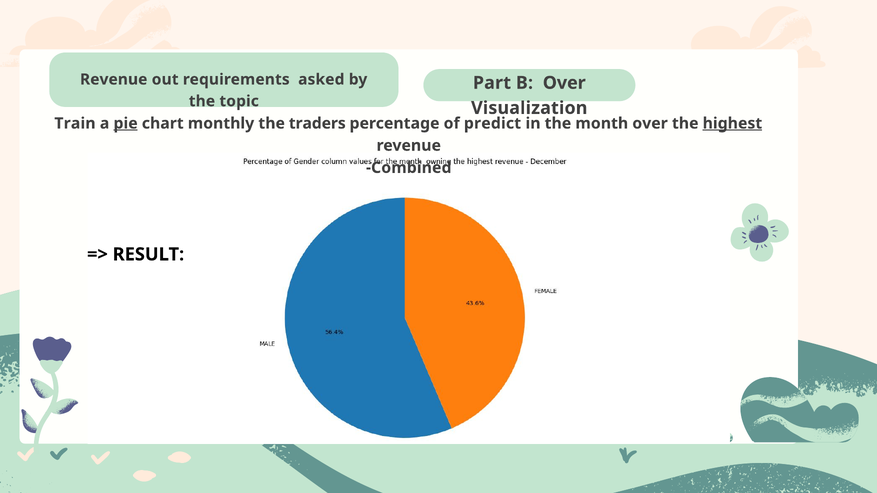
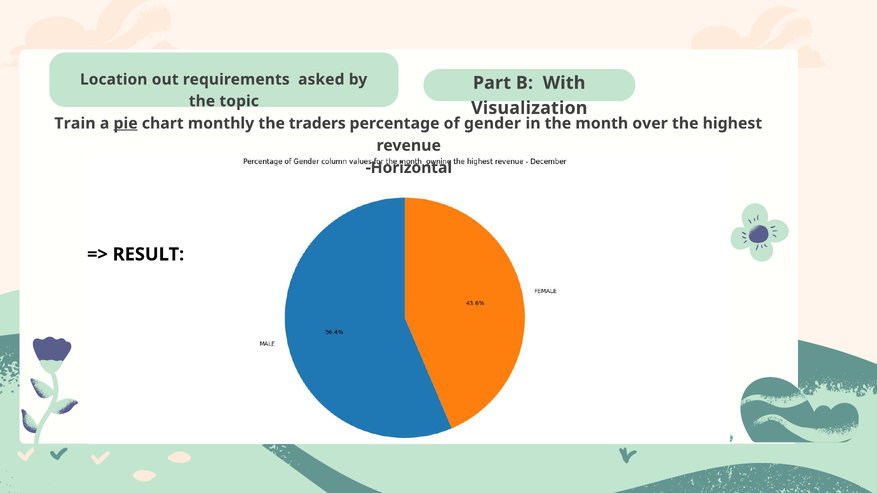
Revenue at (114, 79): Revenue -> Location
B Over: Over -> With
predict: predict -> gender
highest underline: present -> none
Combined: Combined -> Horizontal
